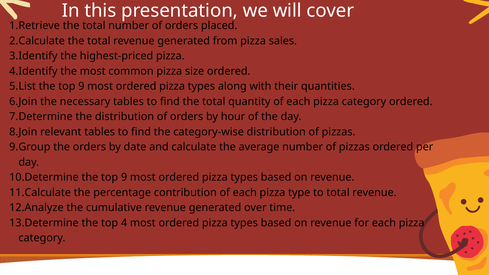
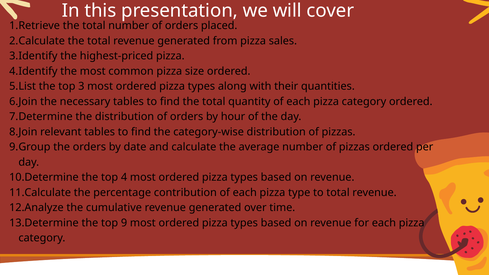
9 at (81, 86): 9 -> 3
9 at (124, 177): 9 -> 4
4: 4 -> 9
